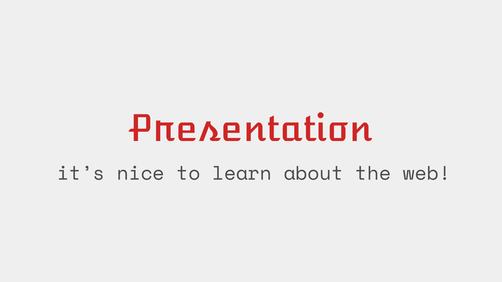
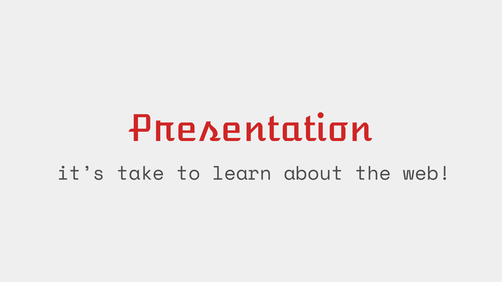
nice: nice -> take
